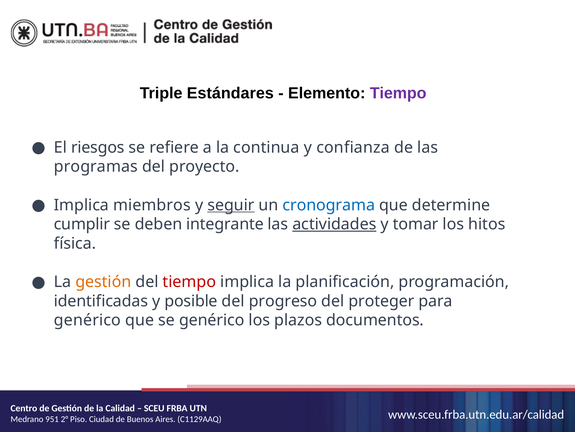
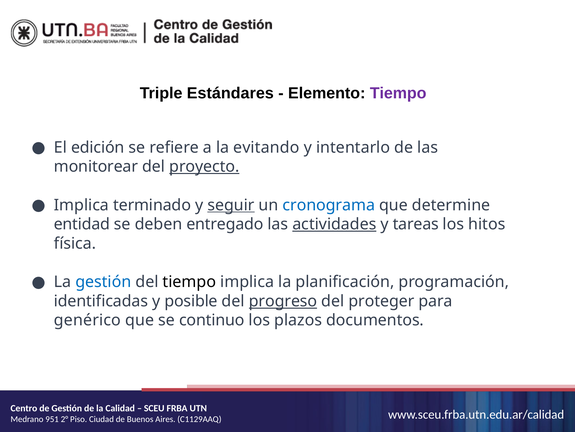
riesgos: riesgos -> edición
continua: continua -> evitando
confianza: confianza -> intentarlo
programas: programas -> monitorear
proyecto underline: none -> present
miembros: miembros -> terminado
cumplir: cumplir -> entidad
integrante: integrante -> entregado
tomar: tomar -> tareas
gestión at (103, 281) colour: orange -> blue
tiempo at (189, 281) colour: red -> black
progreso underline: none -> present
se genérico: genérico -> continuo
